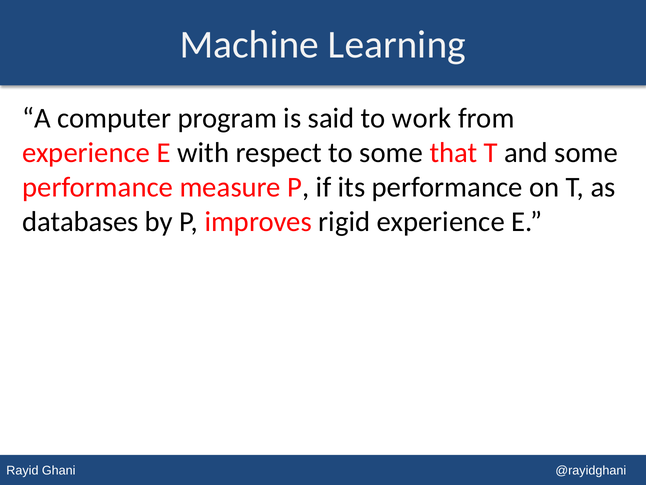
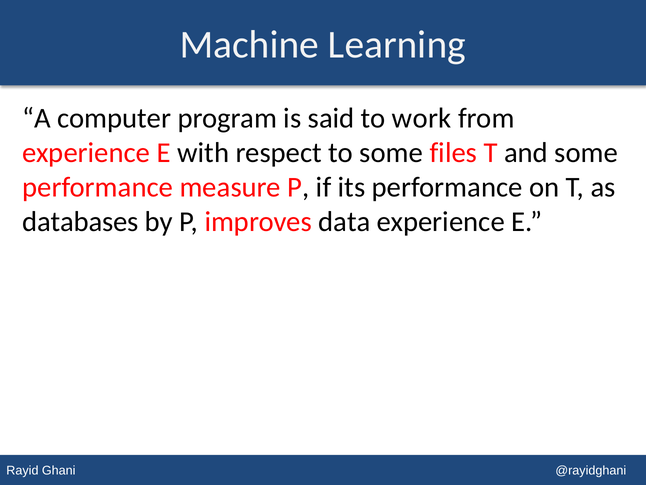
that: that -> files
rigid: rigid -> data
